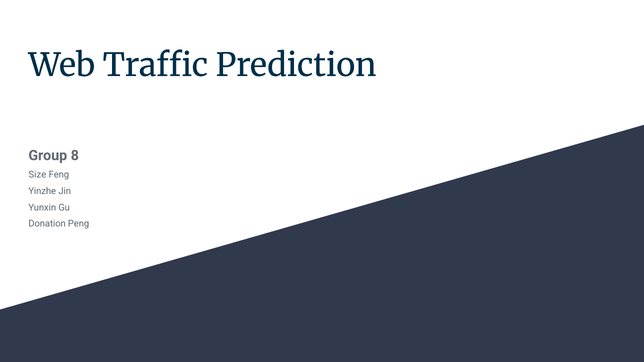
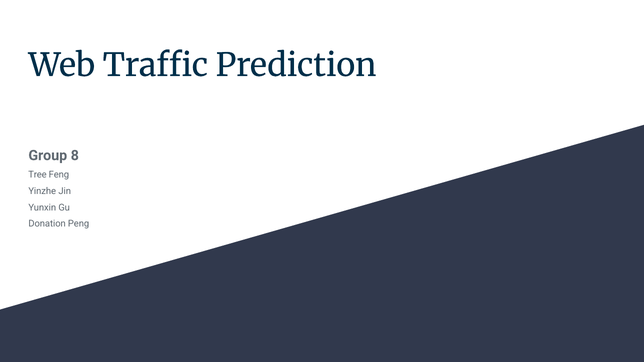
Size: Size -> Tree
